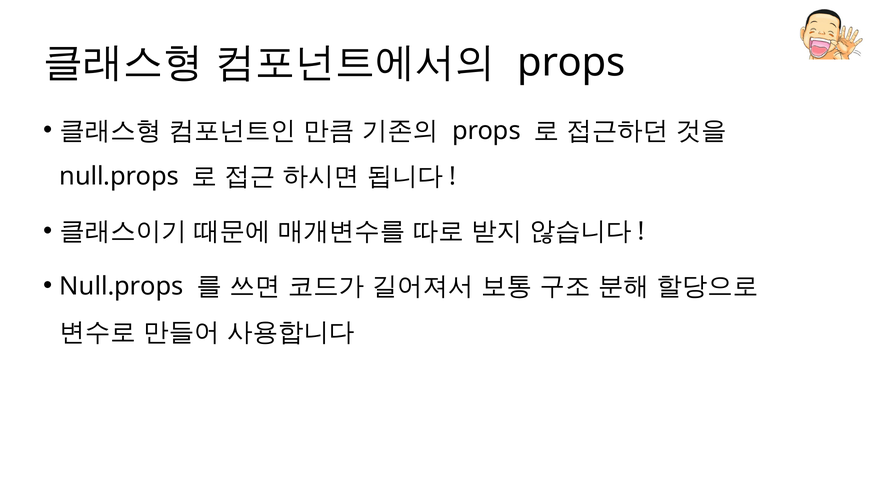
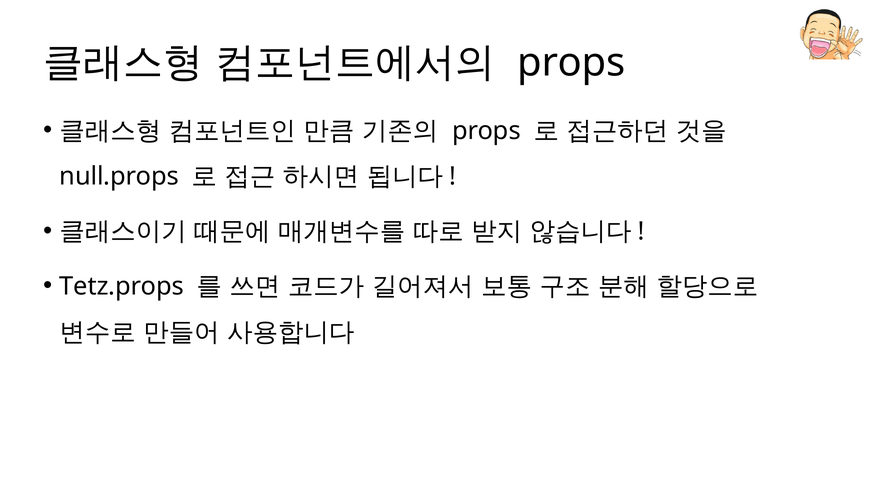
Null.props at (122, 287): Null.props -> Tetz.props
